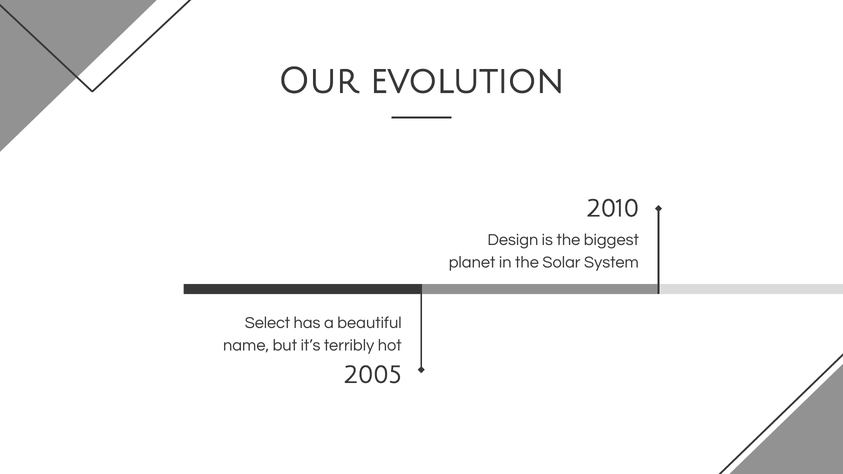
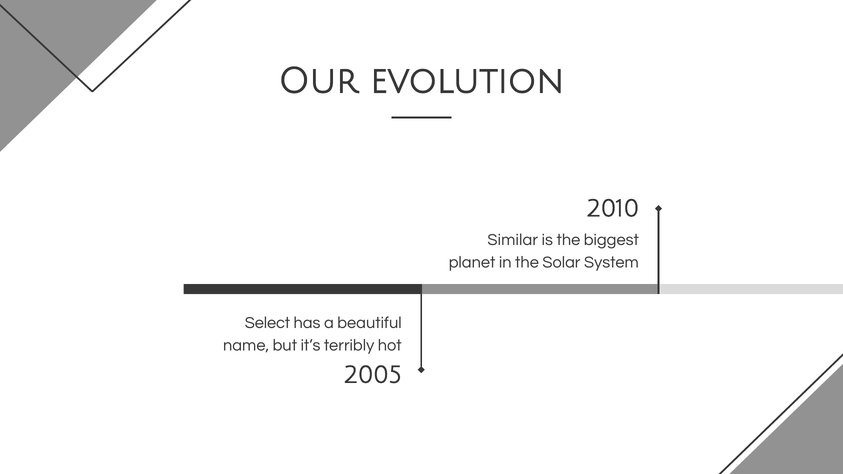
Design: Design -> Similar
